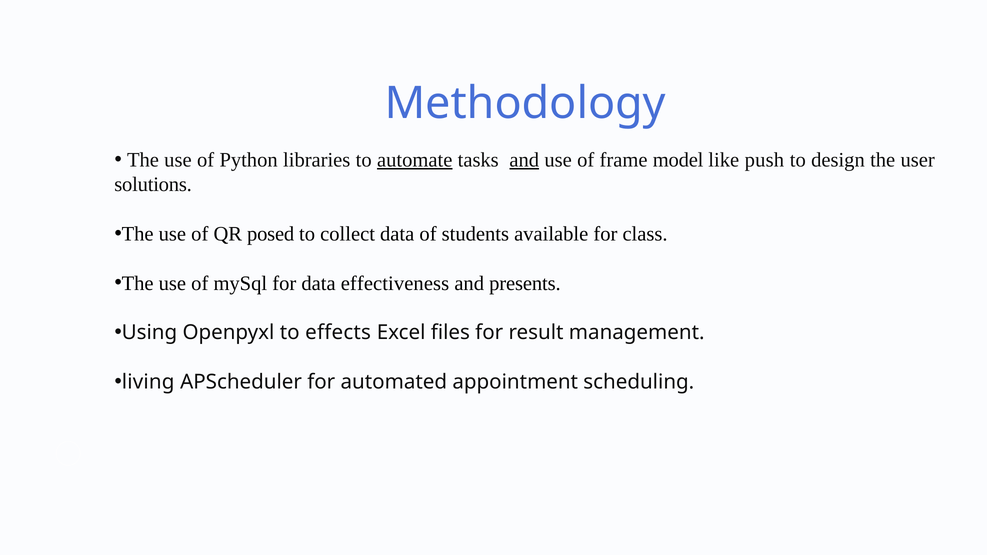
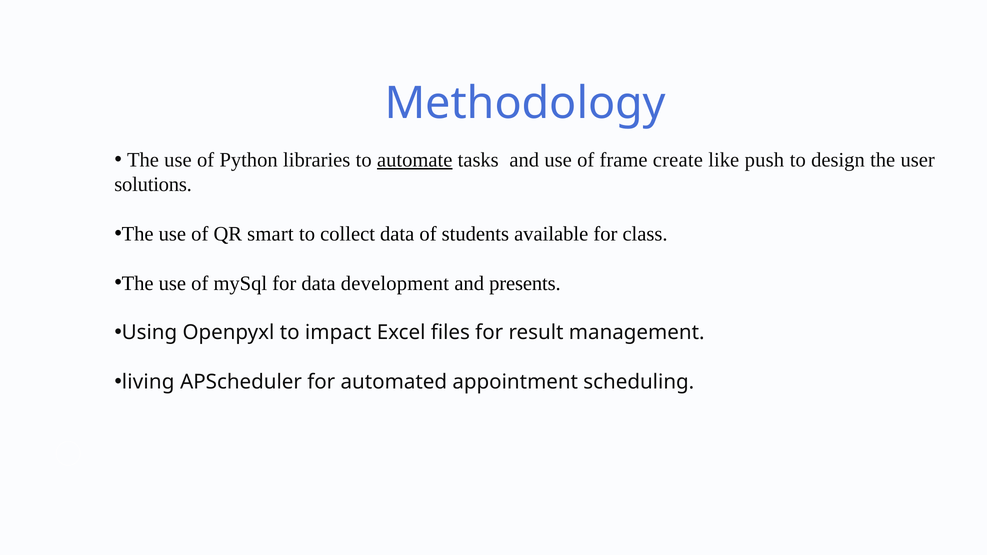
and at (524, 160) underline: present -> none
model: model -> create
posed: posed -> smart
effectiveness: effectiveness -> development
effects: effects -> impact
